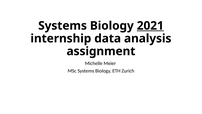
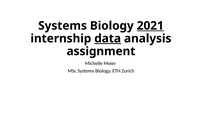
data underline: none -> present
